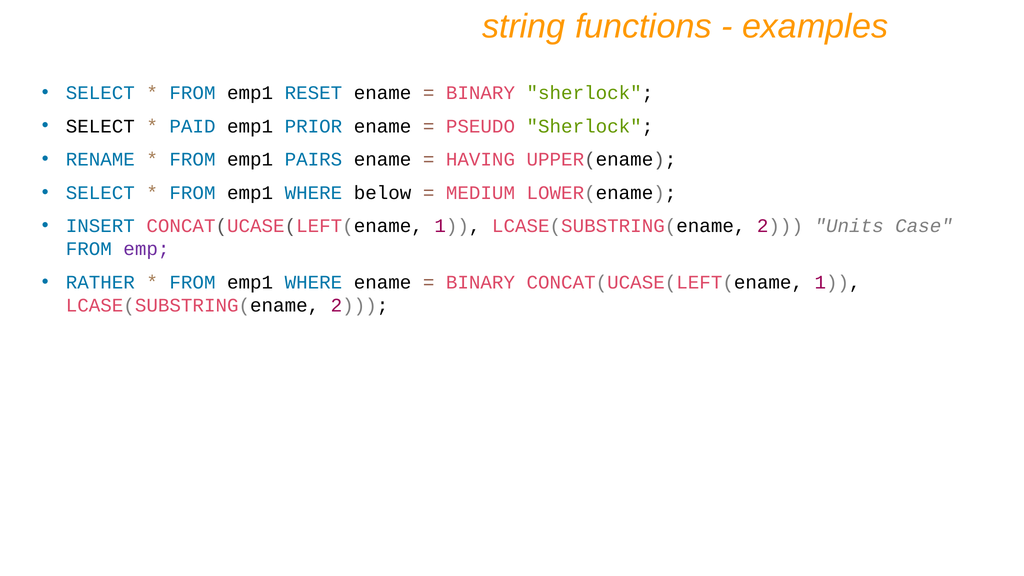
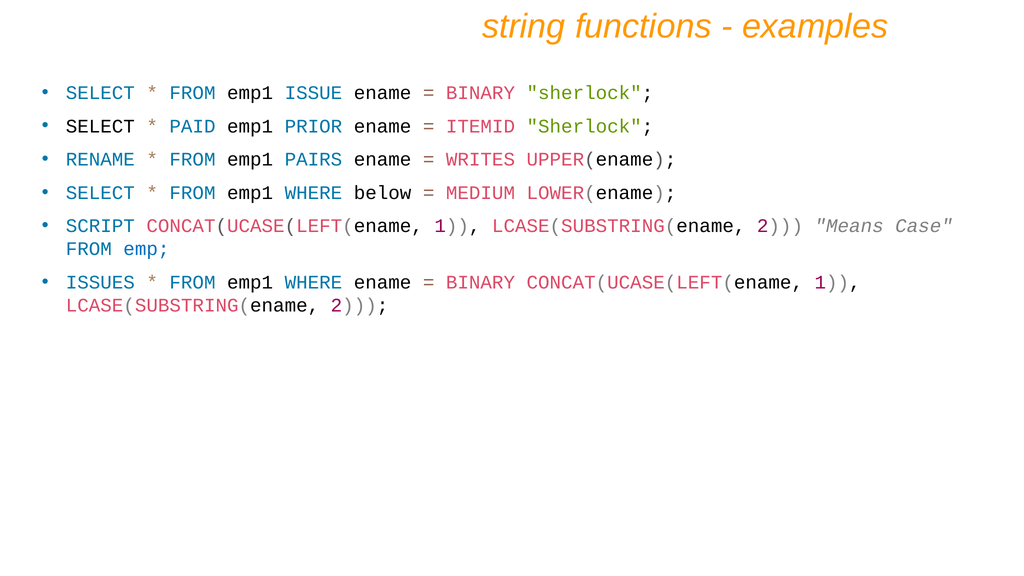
RESET: RESET -> ISSUE
PSEUDO: PSEUDO -> ITEMID
HAVING: HAVING -> WRITES
INSERT: INSERT -> SCRIPT
Units: Units -> Means
emp colour: purple -> blue
RATHER: RATHER -> ISSUES
